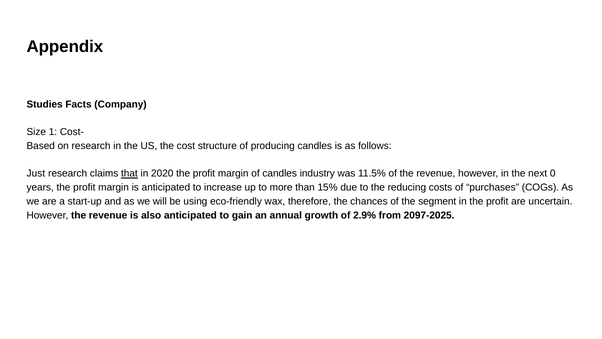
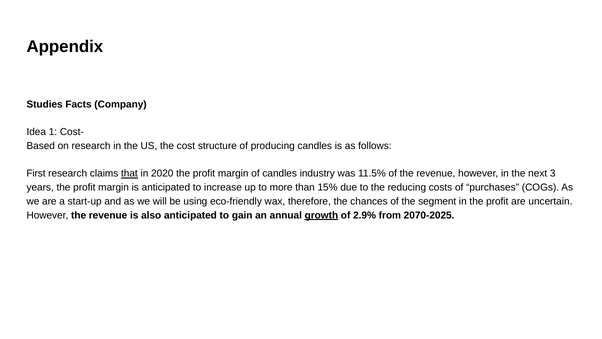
Size: Size -> Idea
Just: Just -> First
0: 0 -> 3
growth underline: none -> present
2097-2025: 2097-2025 -> 2070-2025
